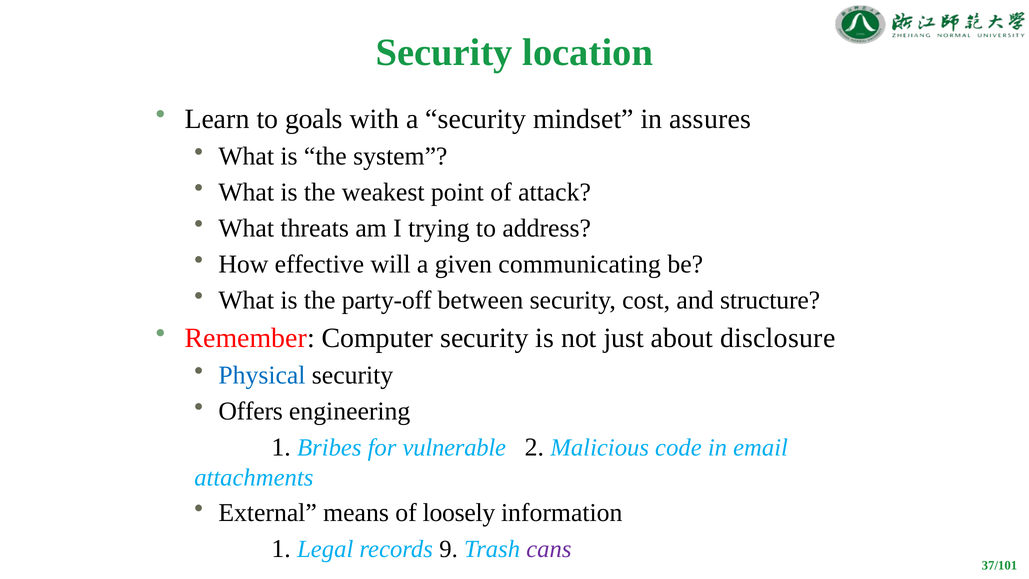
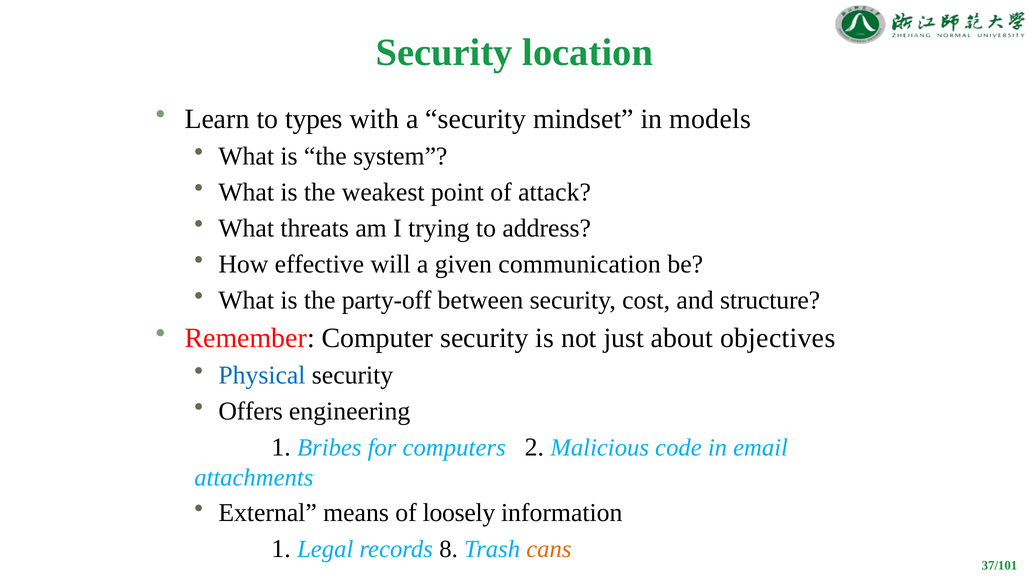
goals: goals -> types
assures: assures -> models
communicating: communicating -> communication
disclosure: disclosure -> objectives
vulnerable: vulnerable -> computers
9: 9 -> 8
cans colour: purple -> orange
